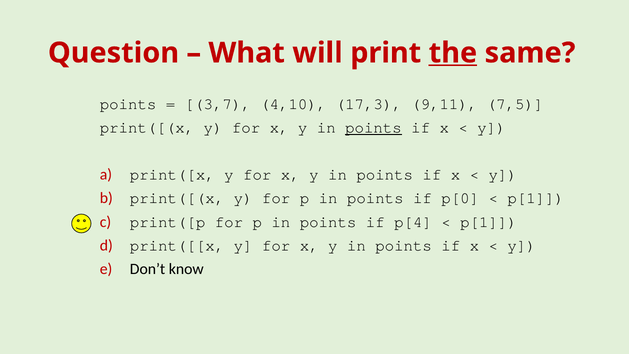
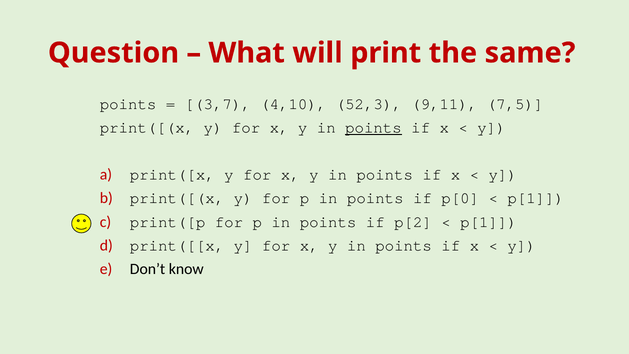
the underline: present -> none
17,3: 17,3 -> 52,3
p[4: p[4 -> p[2
